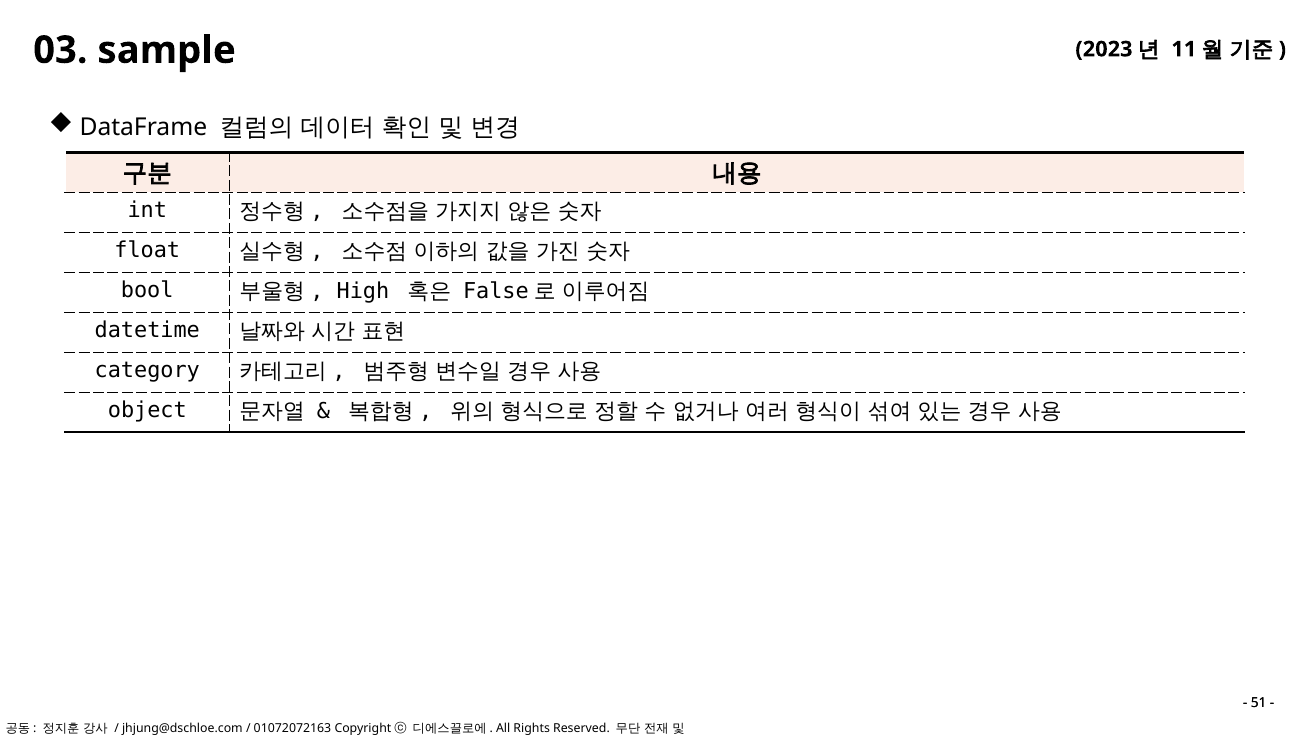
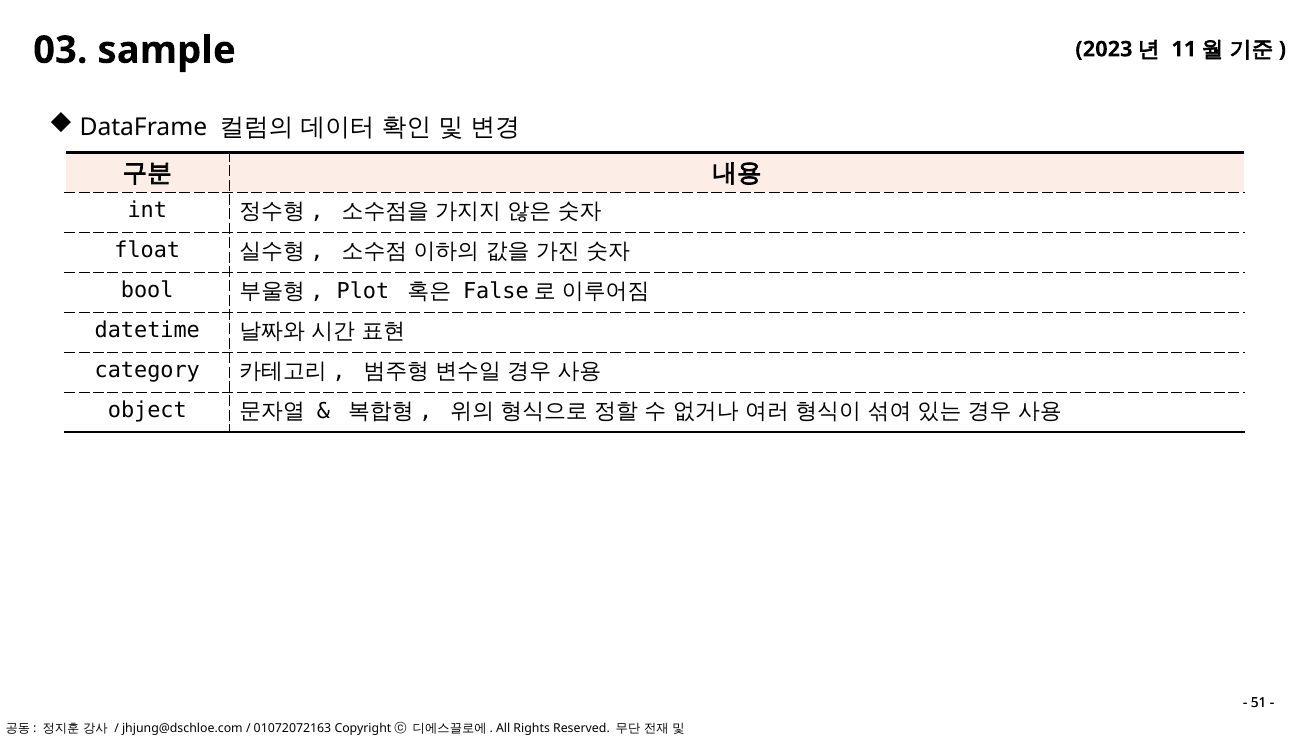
High: High -> Plot
